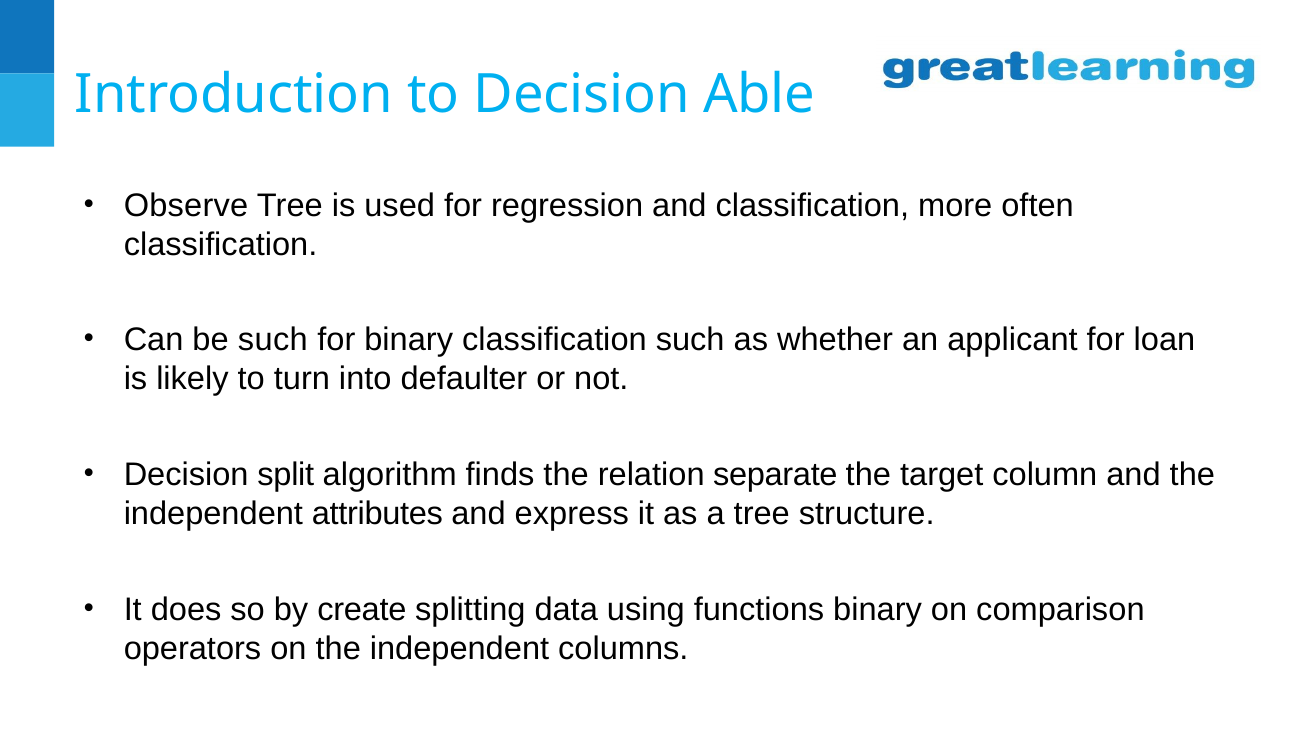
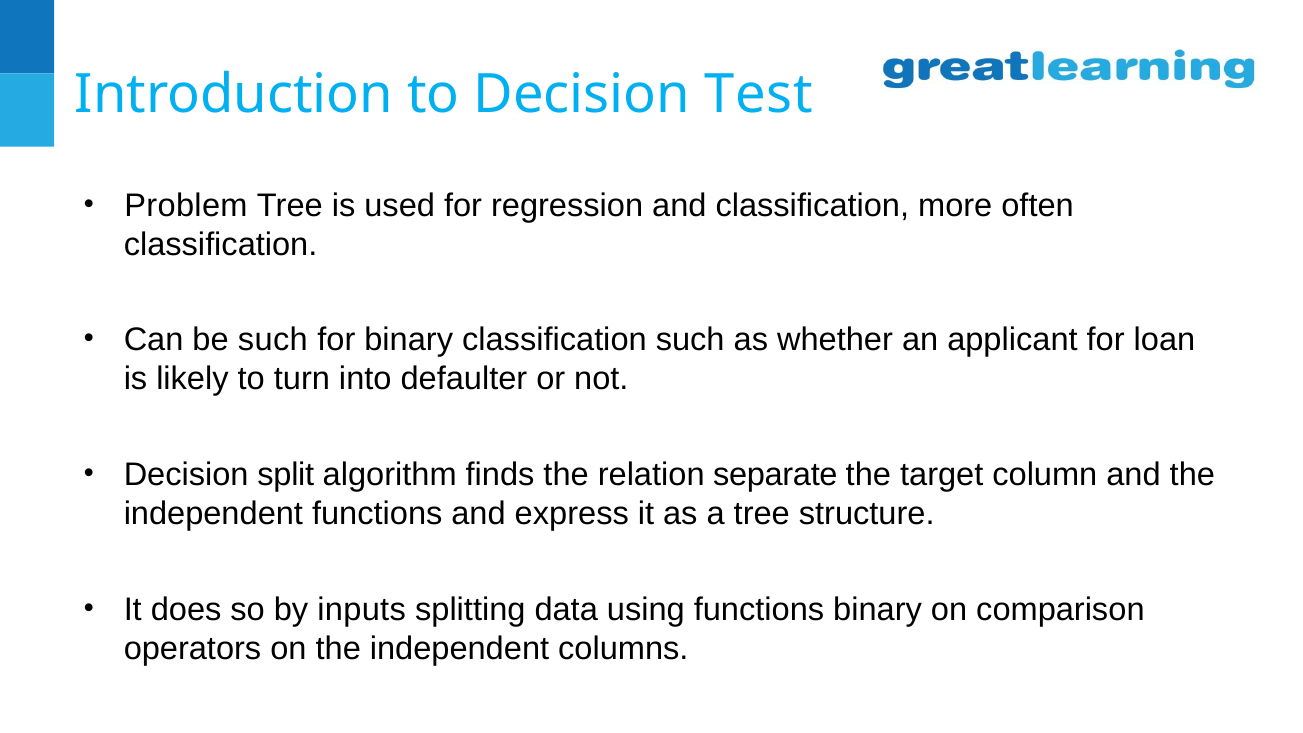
Able: Able -> Test
Observe: Observe -> Problem
independent attributes: attributes -> functions
create: create -> inputs
